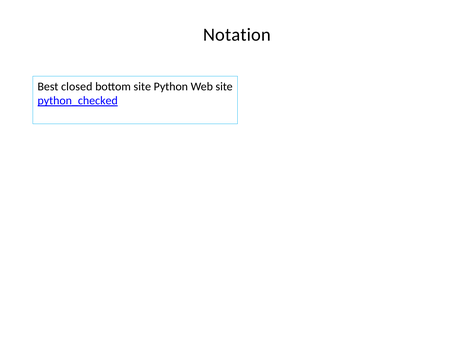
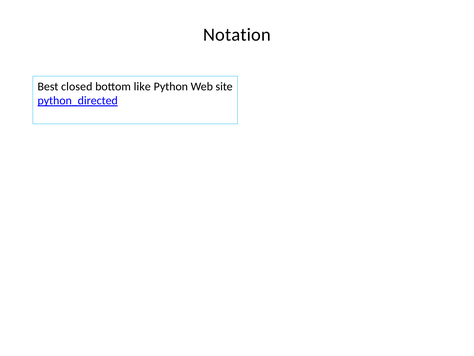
bottom site: site -> like
python_checked: python_checked -> python_directed
